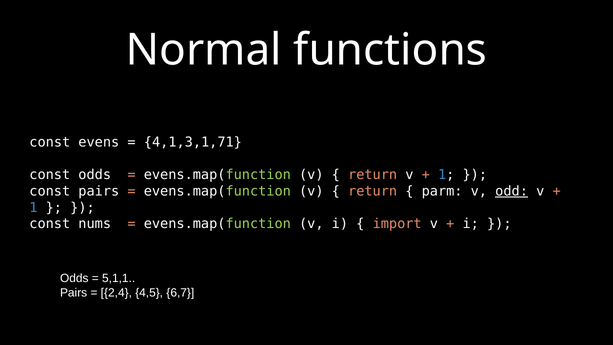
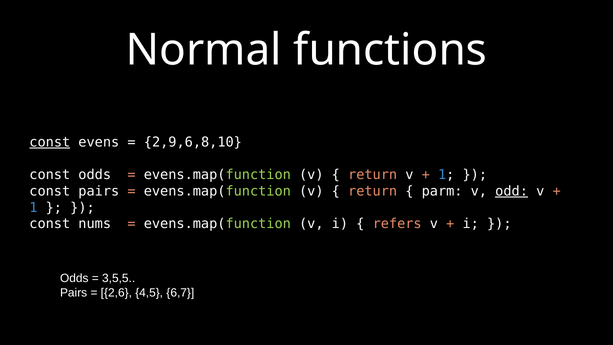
const at (50, 142) underline: none -> present
4,1,3,1,71: 4,1,3,1,71 -> 2,9,6,8,10
import: import -> refers
5,1,1: 5,1,1 -> 3,5,5
2,4: 2,4 -> 2,6
